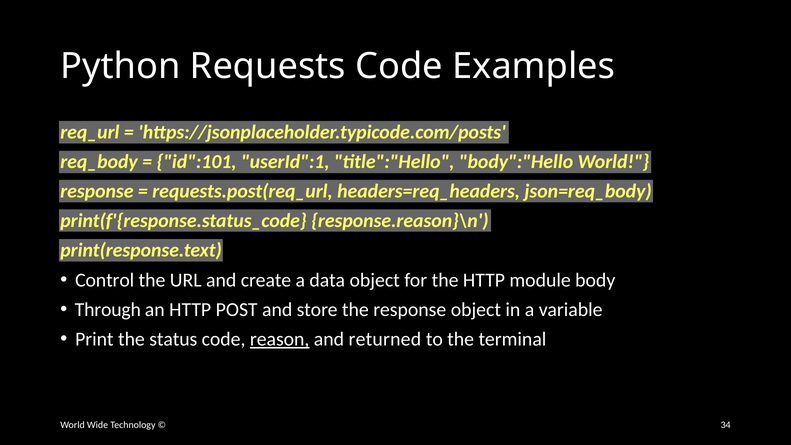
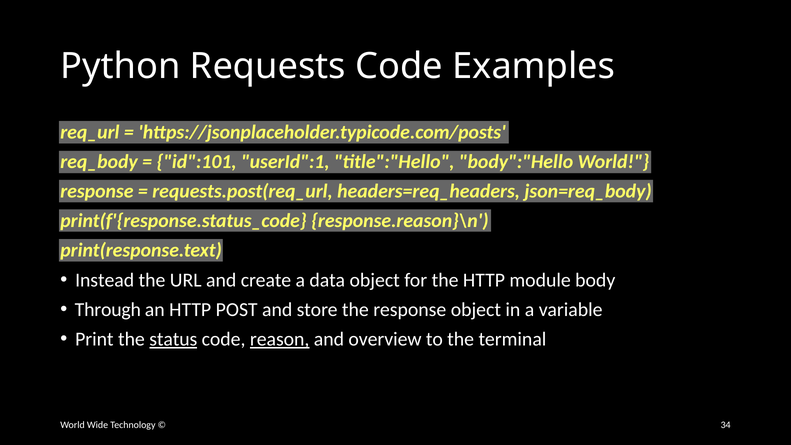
Control: Control -> Instead
status underline: none -> present
returned: returned -> overview
